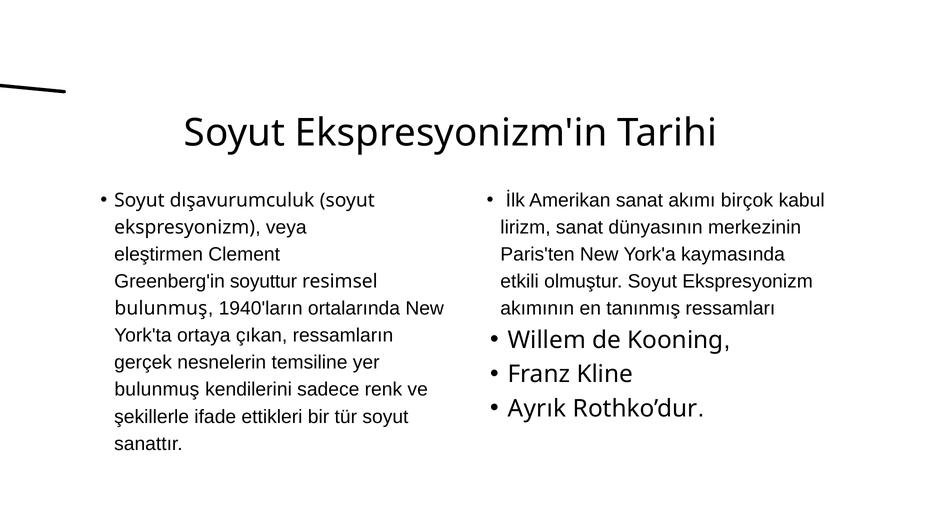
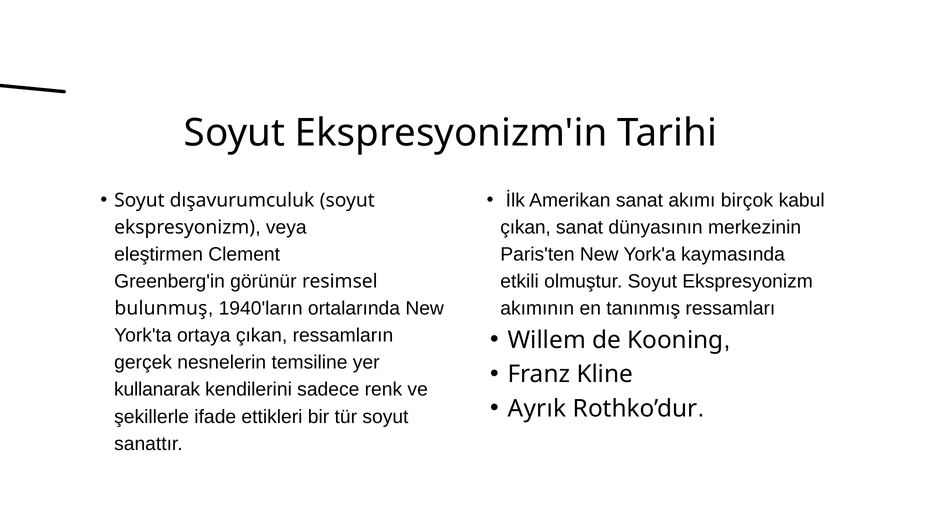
lirizm at (525, 227): lirizm -> çıkan
soyuttur: soyuttur -> görünür
bulunmuş at (157, 390): bulunmuş -> kullanarak
